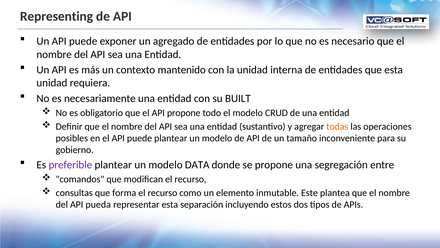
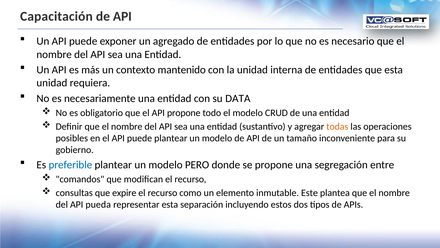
Representing: Representing -> Capacitación
BUILT: BUILT -> DATA
preferible colour: purple -> blue
DATA: DATA -> PERO
forma: forma -> expire
